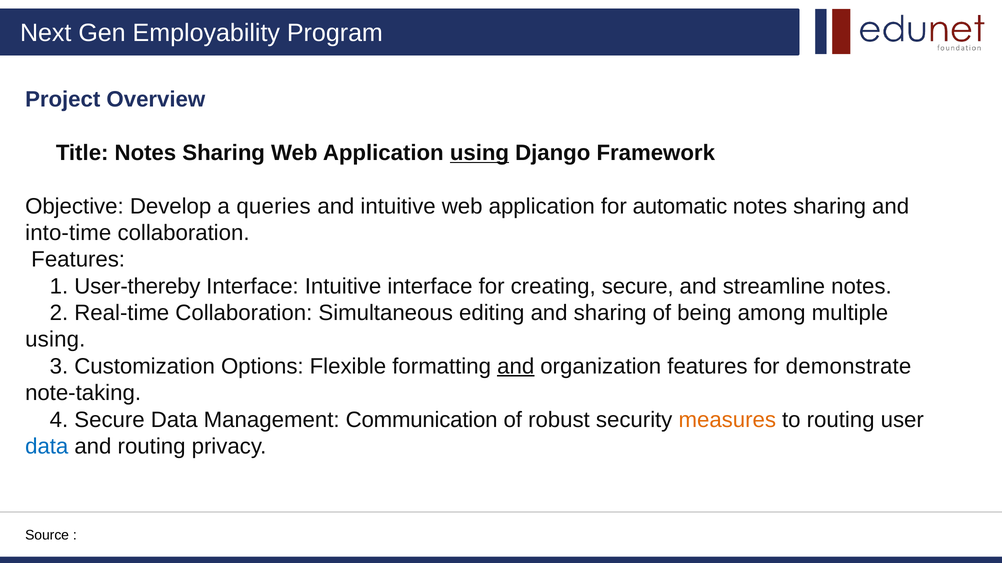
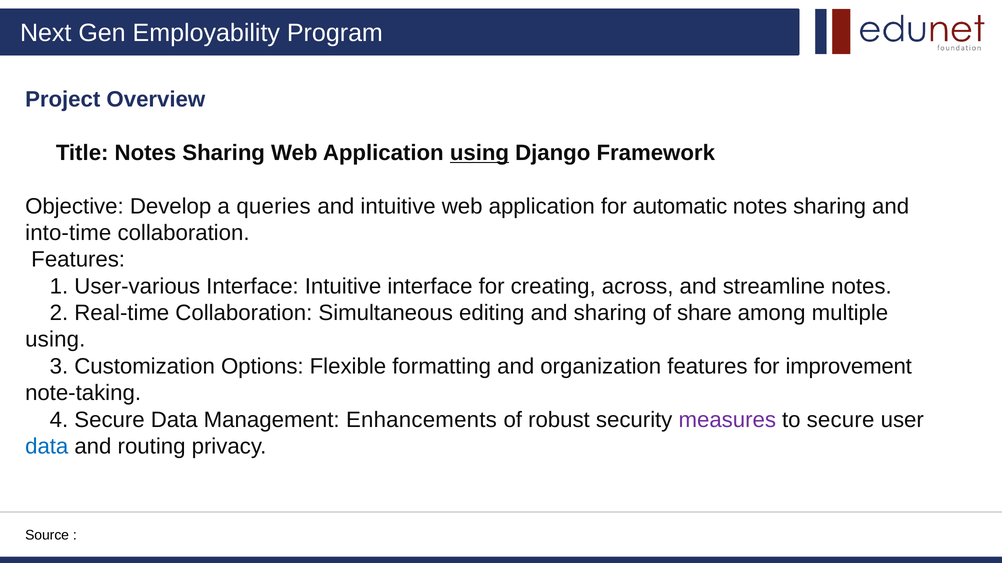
User-thereby: User-thereby -> User-various
creating secure: secure -> across
being: being -> share
and at (516, 367) underline: present -> none
demonstrate: demonstrate -> improvement
Communication: Communication -> Enhancements
measures colour: orange -> purple
to routing: routing -> secure
